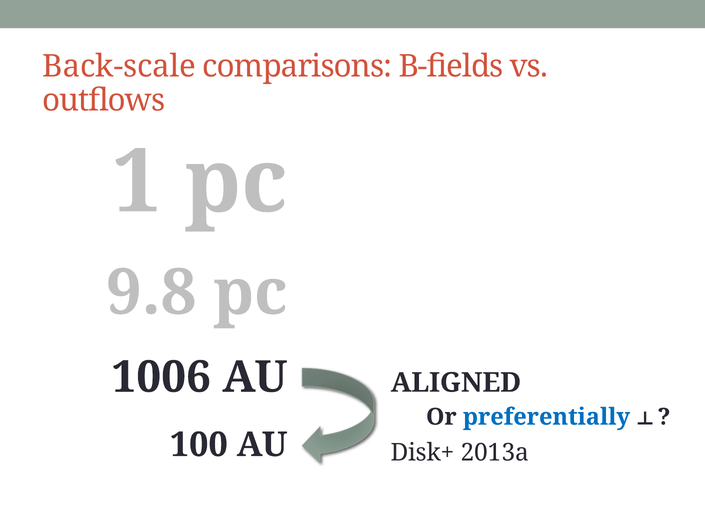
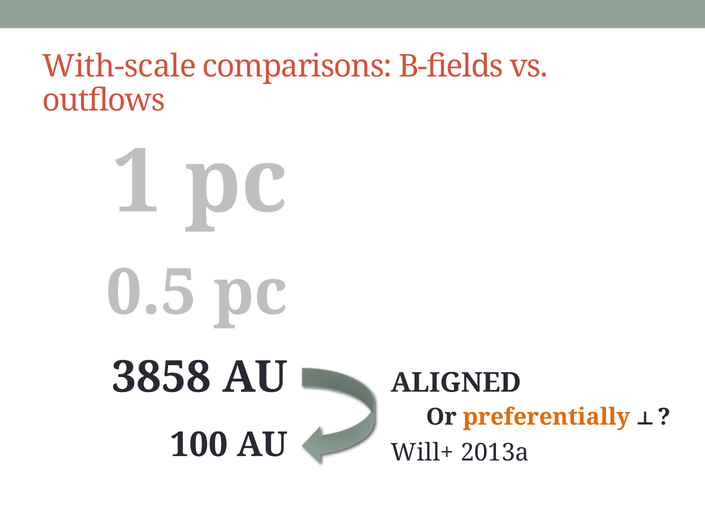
Back-scale: Back-scale -> With-scale
9.8: 9.8 -> 0.5
1006: 1006 -> 3858
preferentially colour: blue -> orange
Disk+: Disk+ -> Will+
